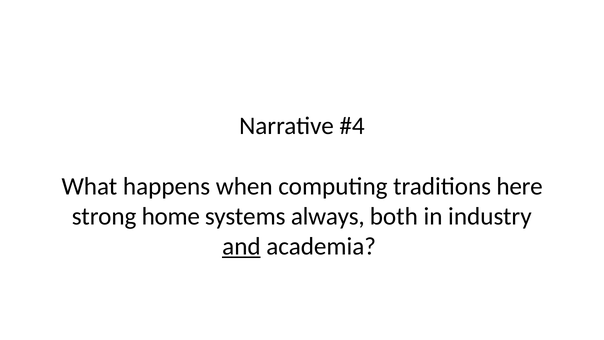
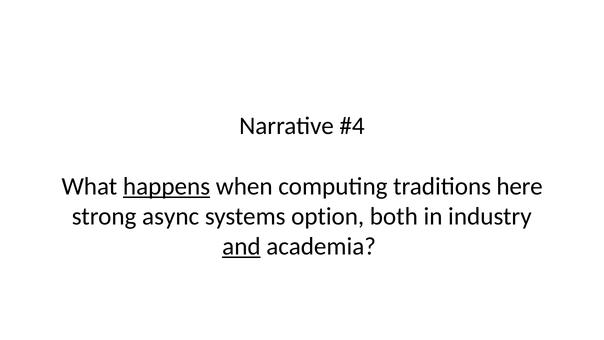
happens underline: none -> present
home: home -> async
always: always -> option
